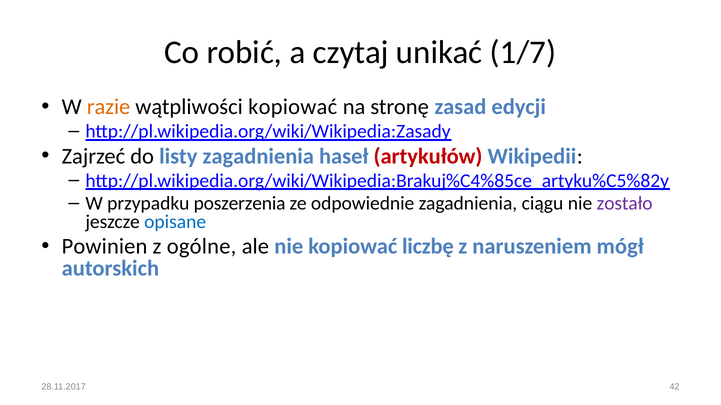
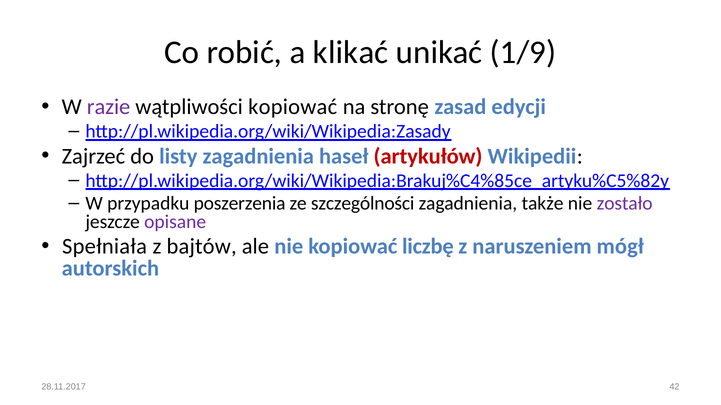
czytaj: czytaj -> klikać
1/7: 1/7 -> 1/9
razie colour: orange -> purple
odpowiednie: odpowiednie -> szczególności
ciągu: ciągu -> także
opisane colour: blue -> purple
Powinien: Powinien -> Spełniała
ogólne: ogólne -> bajtów
